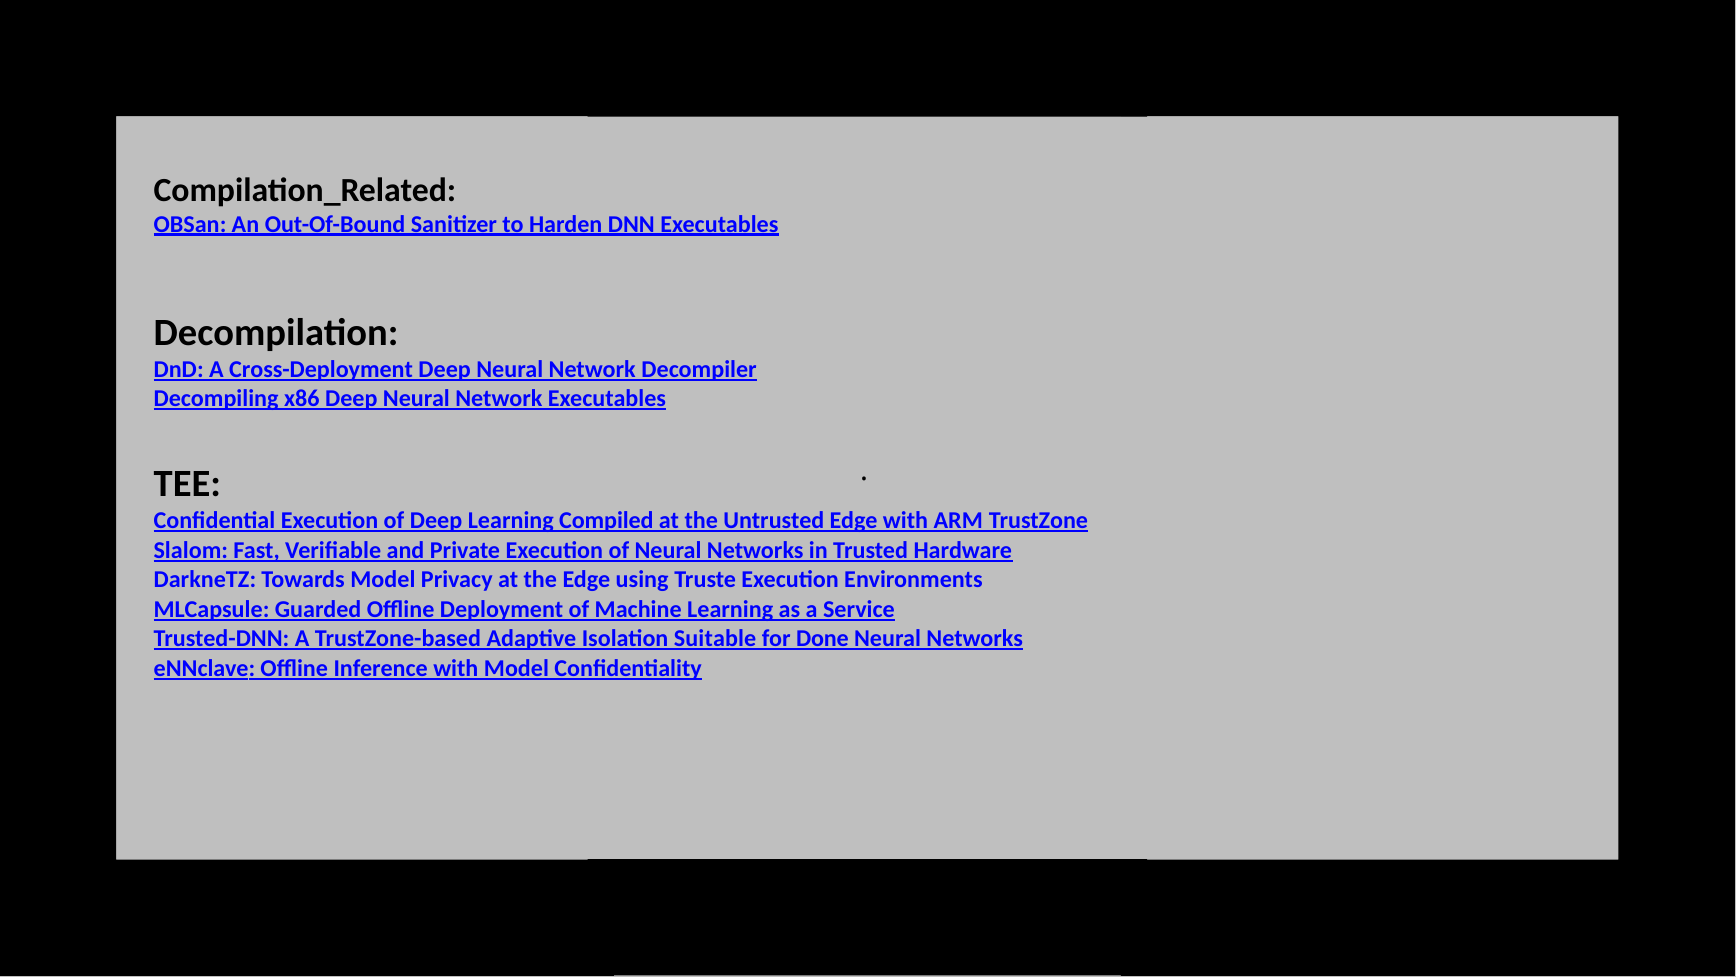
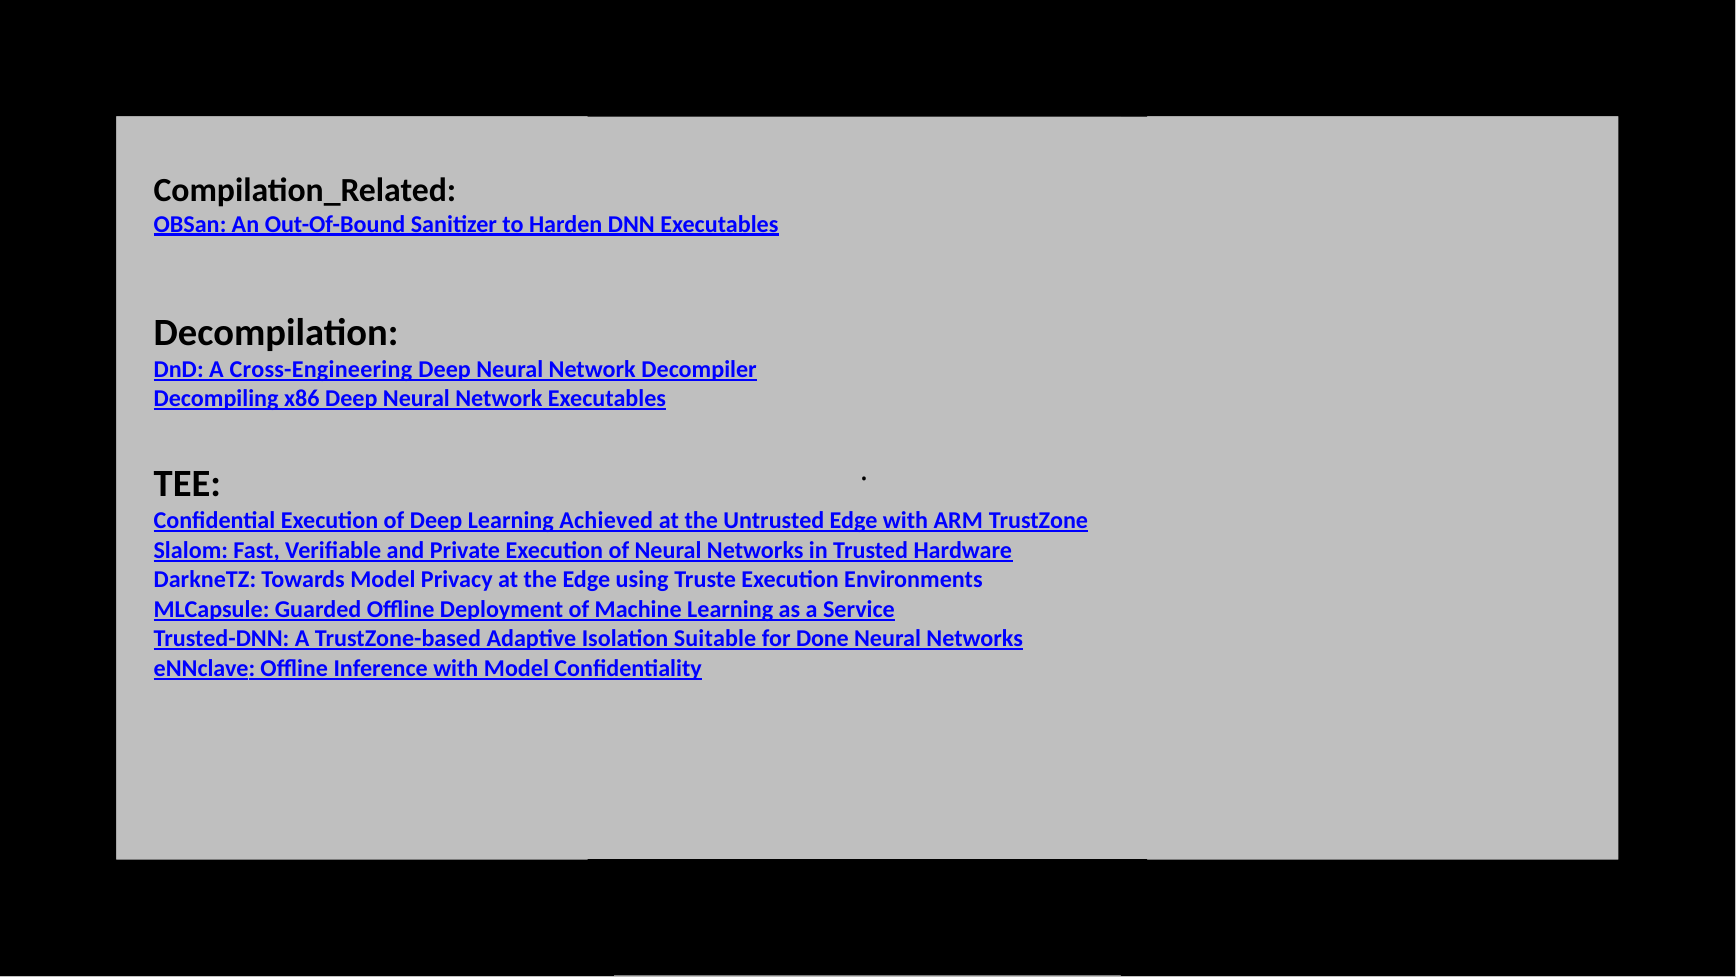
Cross-Deployment: Cross-Deployment -> Cross-Engineering
Compiled: Compiled -> Achieved
